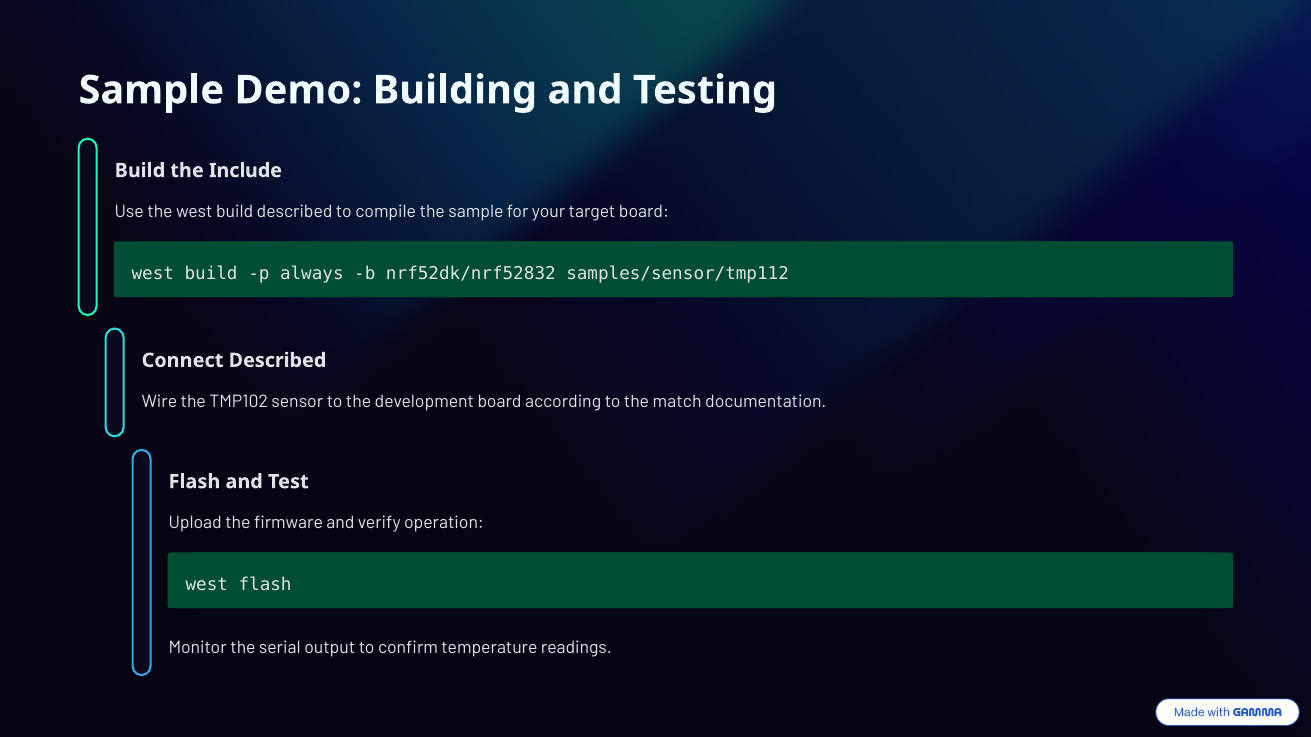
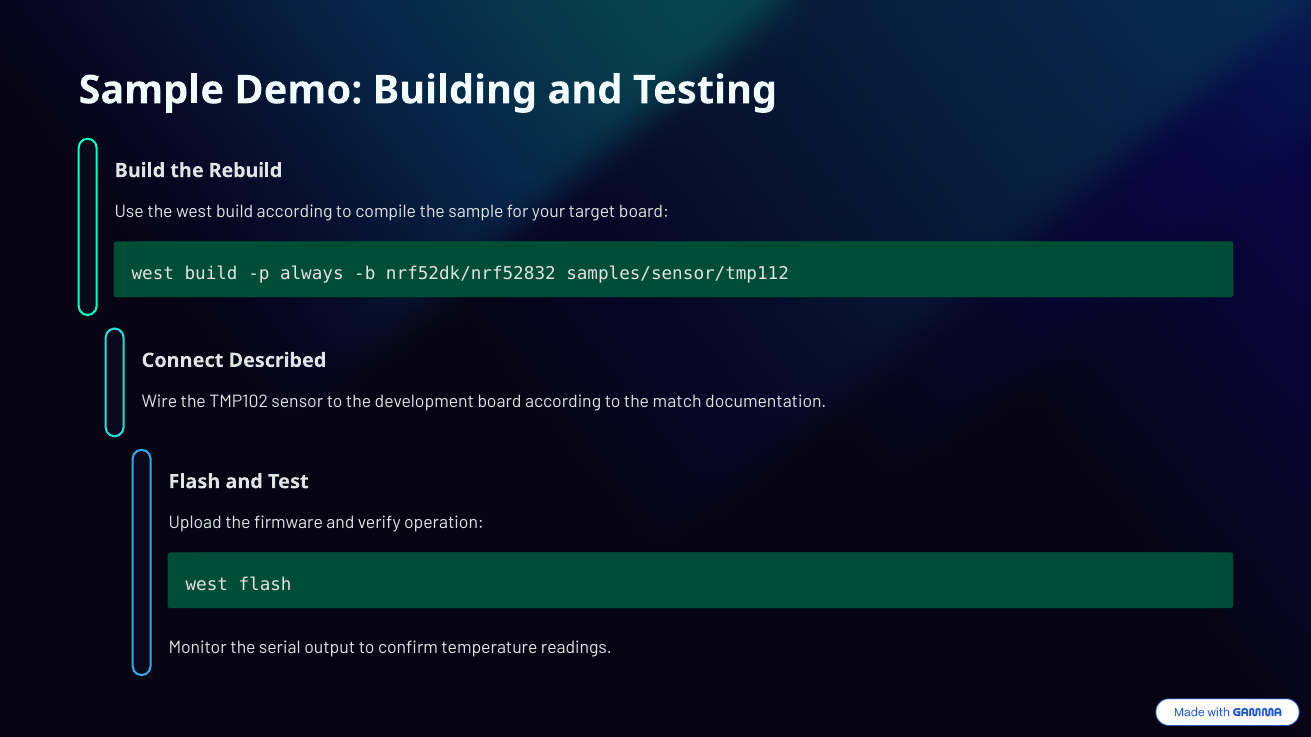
Include: Include -> Rebuild
build described: described -> according
